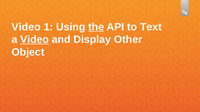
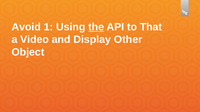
Video at (26, 27): Video -> Avoid
Text: Text -> That
Video at (35, 40) underline: present -> none
